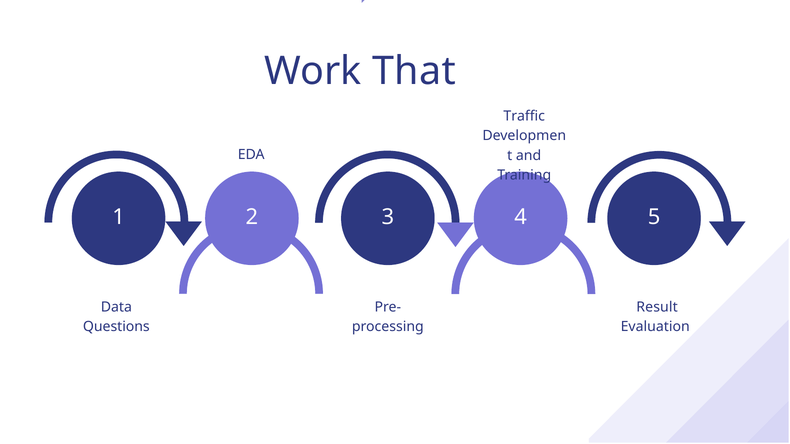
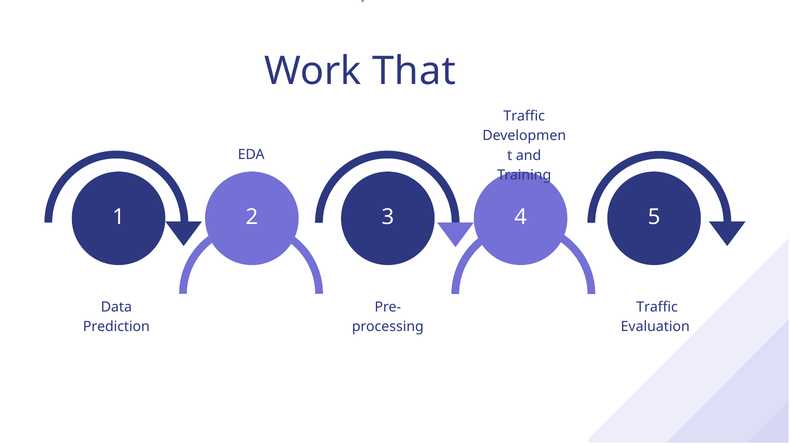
Result at (657, 307): Result -> Traffic
Questions: Questions -> Prediction
